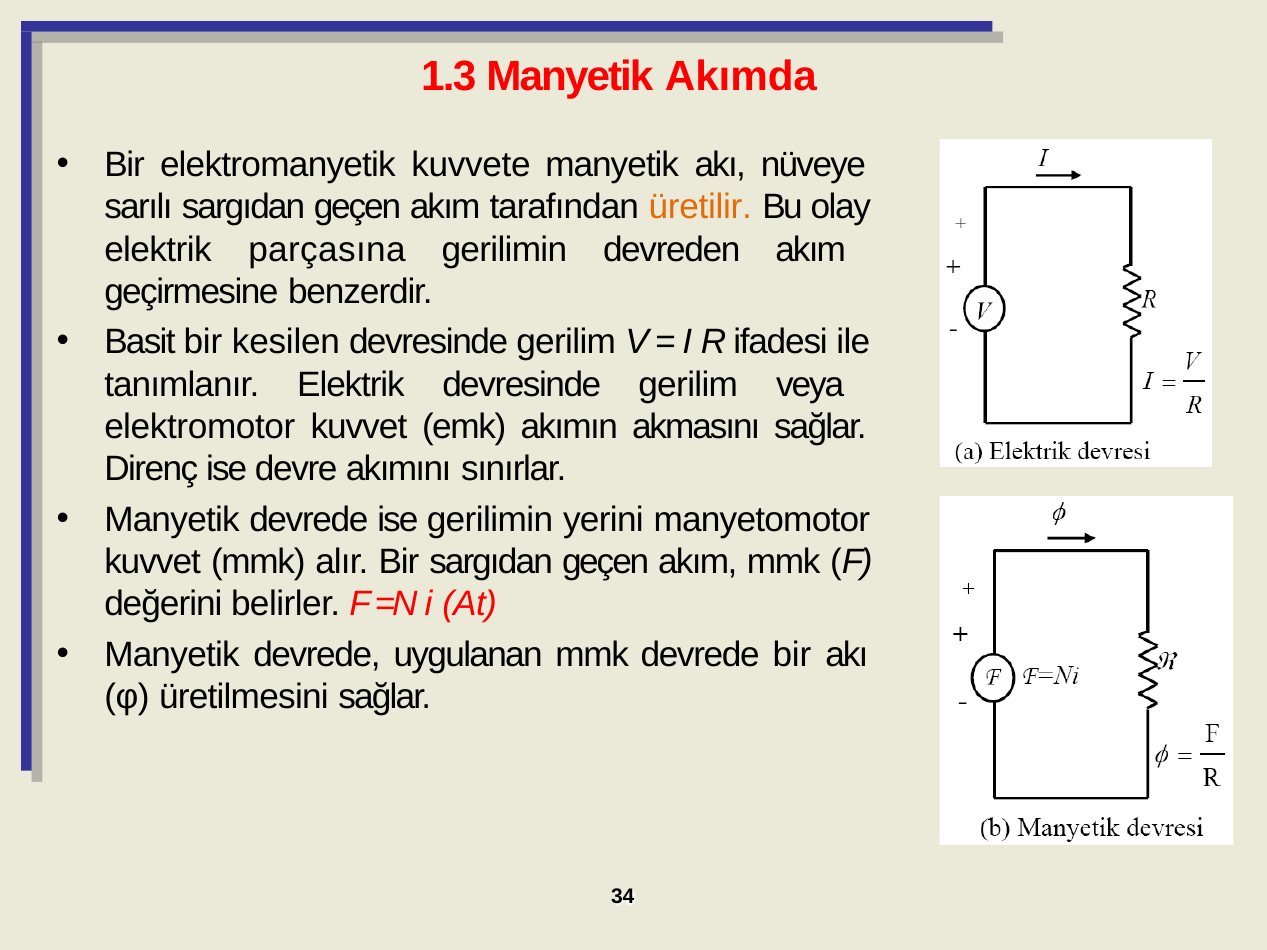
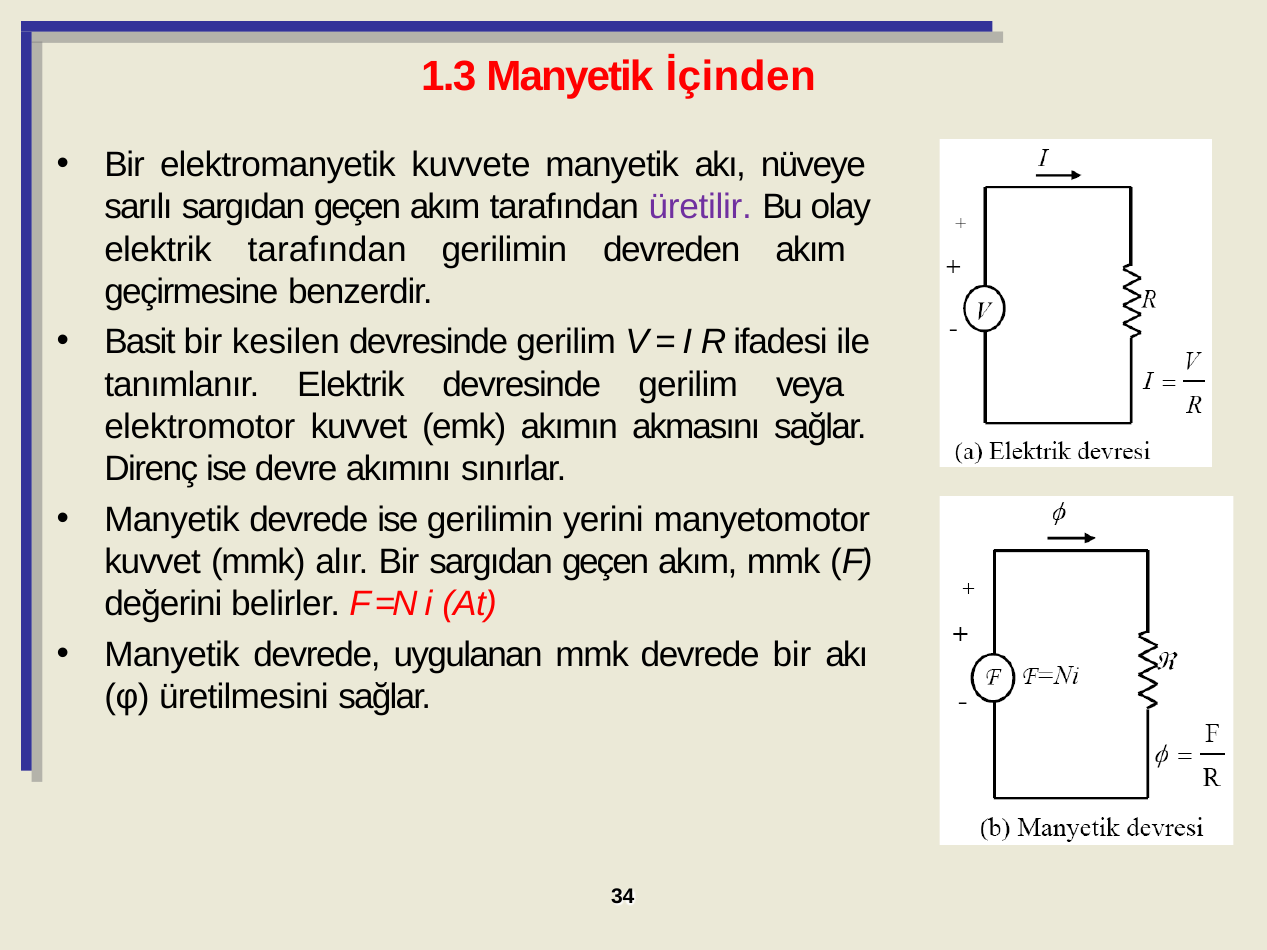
Akımda: Akımda -> İçinden
üretilir colour: orange -> purple
elektrik parçasına: parçasına -> tarafından
